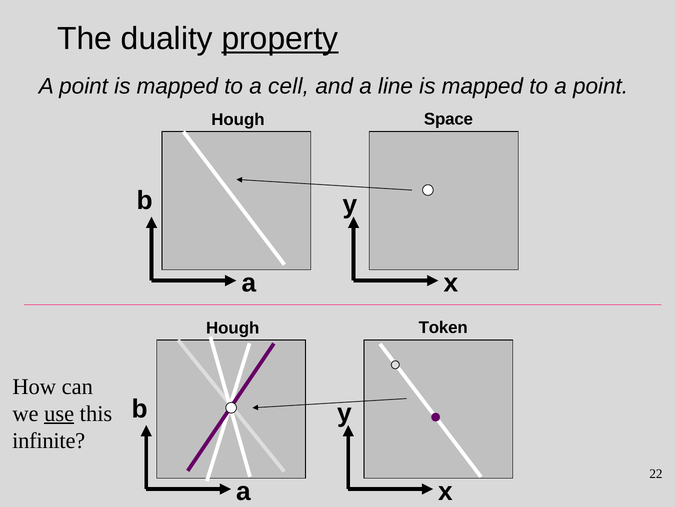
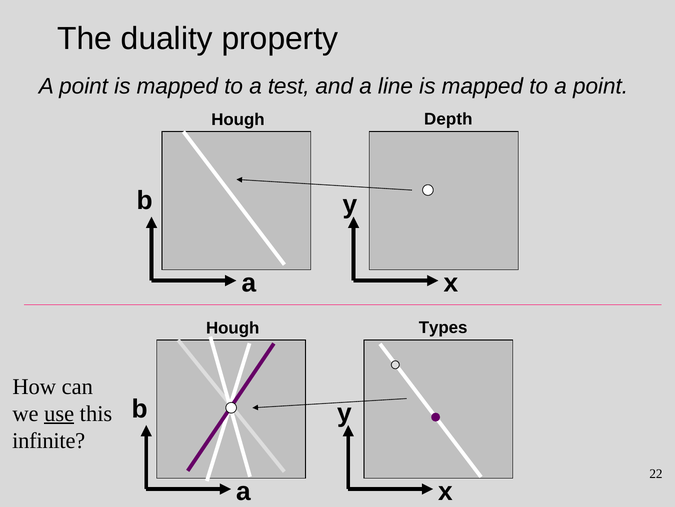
property underline: present -> none
cell: cell -> test
Space: Space -> Depth
Token: Token -> Types
